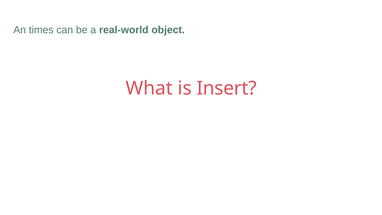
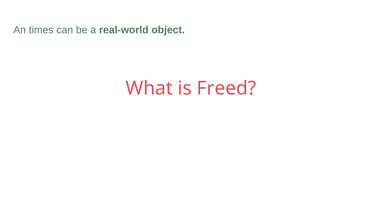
Insert: Insert -> Freed
